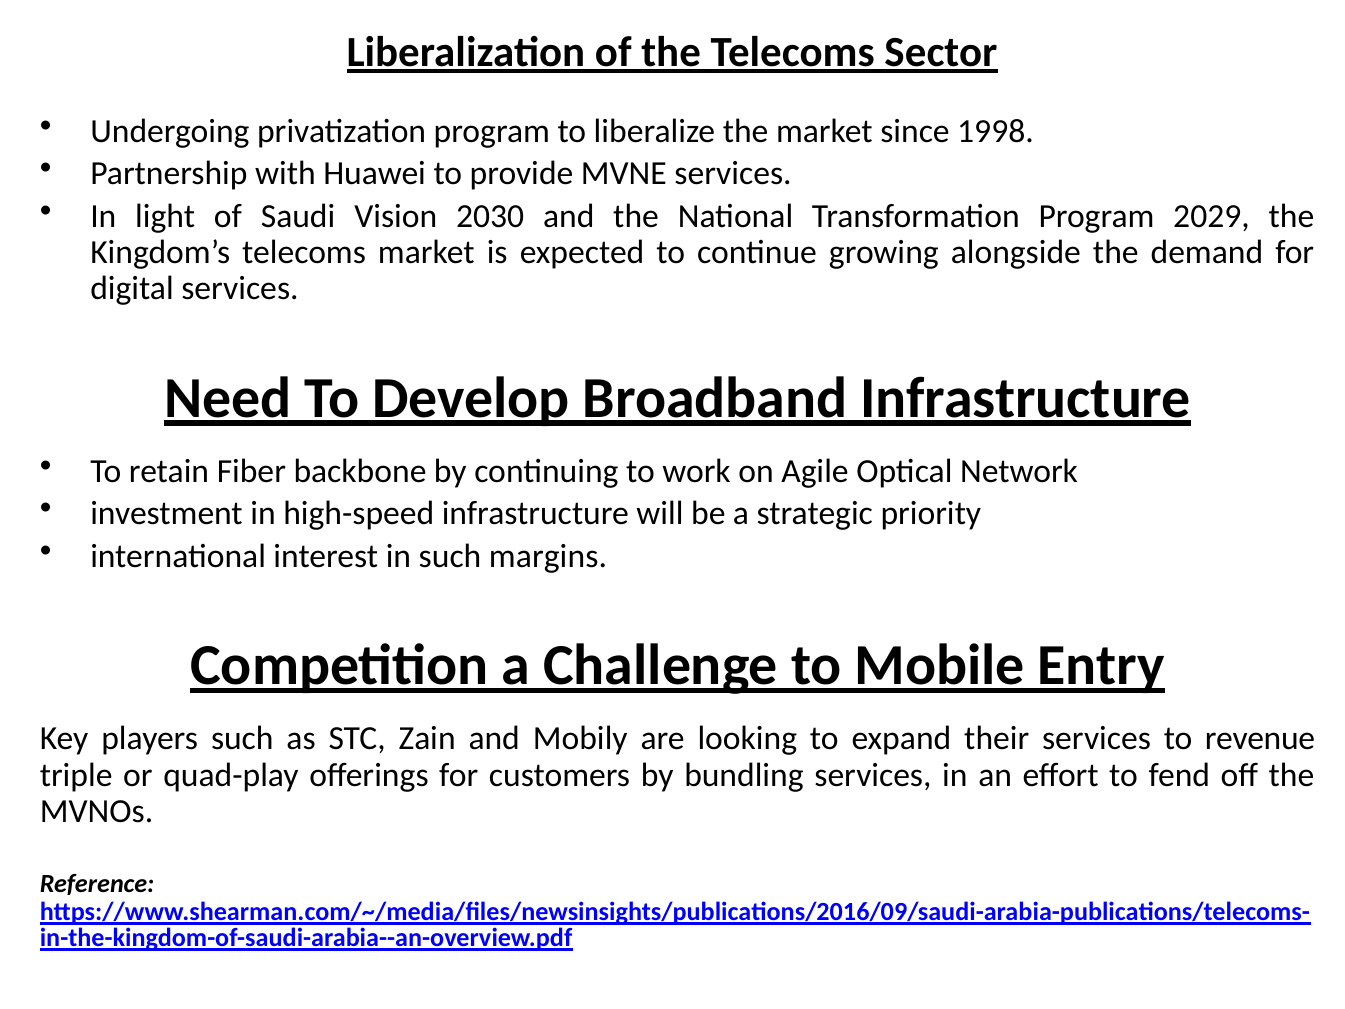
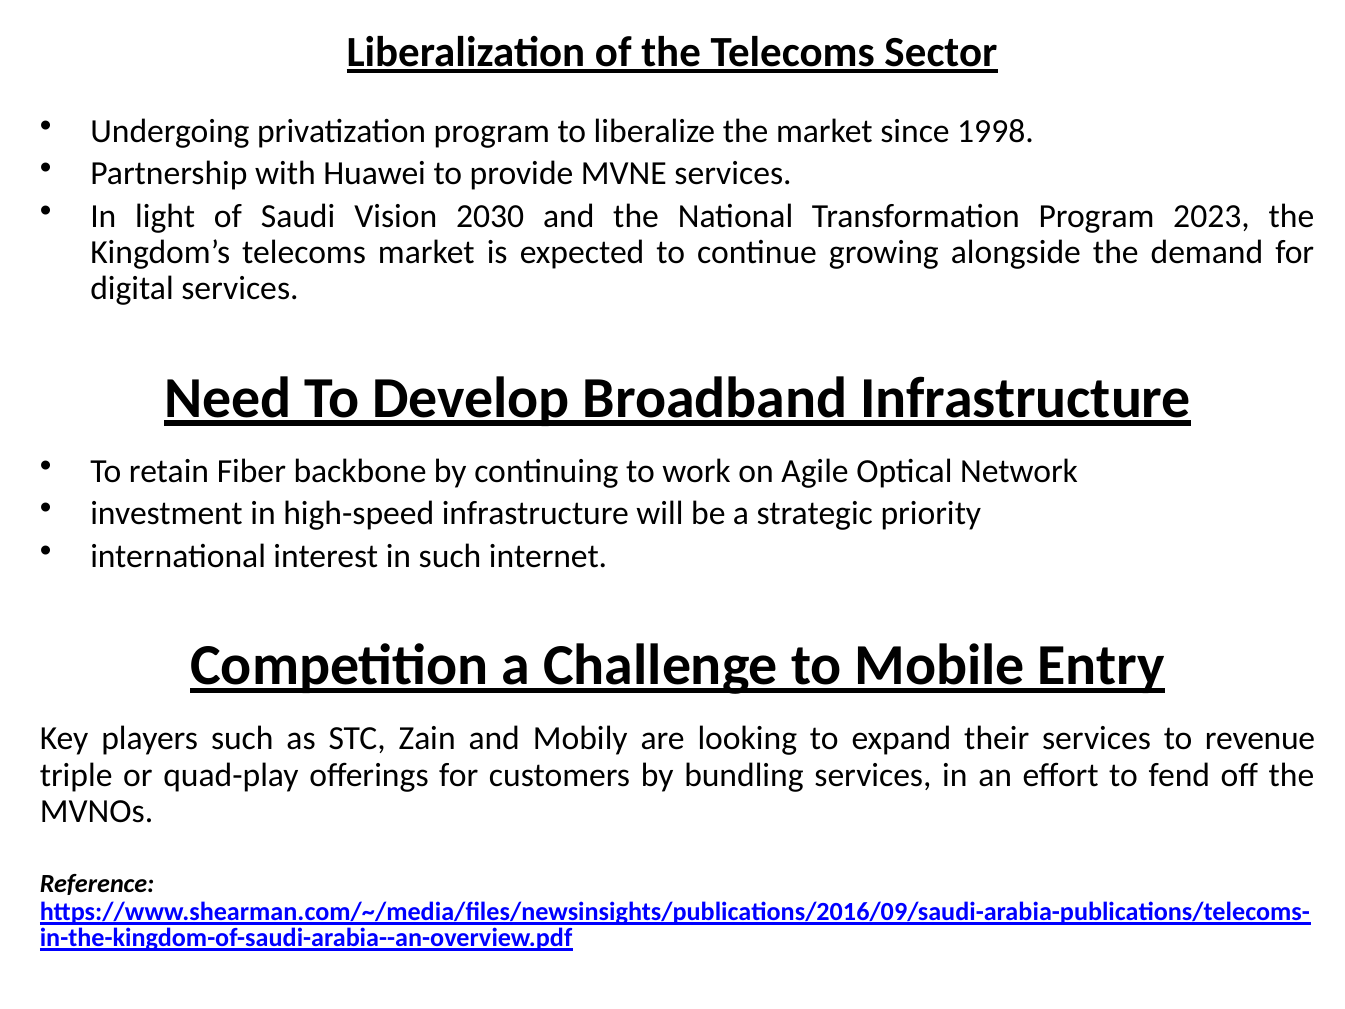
2029: 2029 -> 2023
margins: margins -> internet
